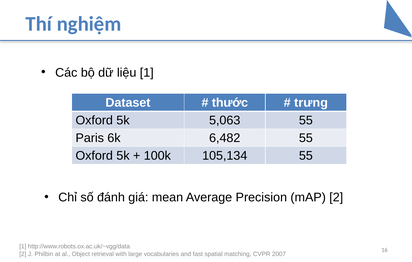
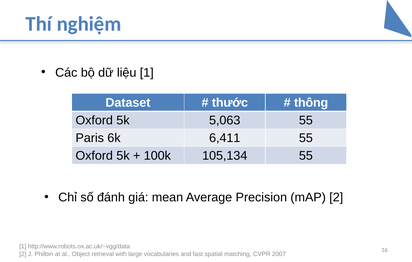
trưng: trưng -> thông
6,482: 6,482 -> 6,411
